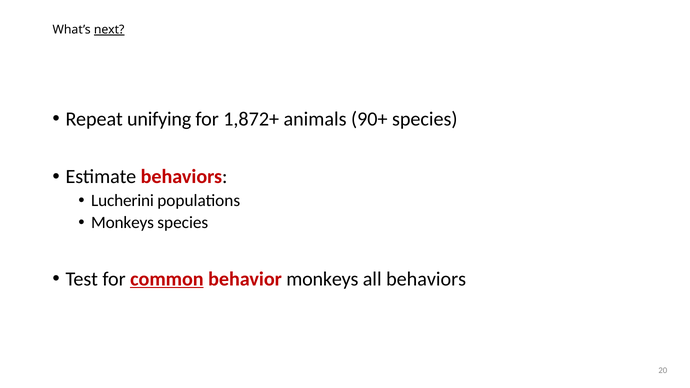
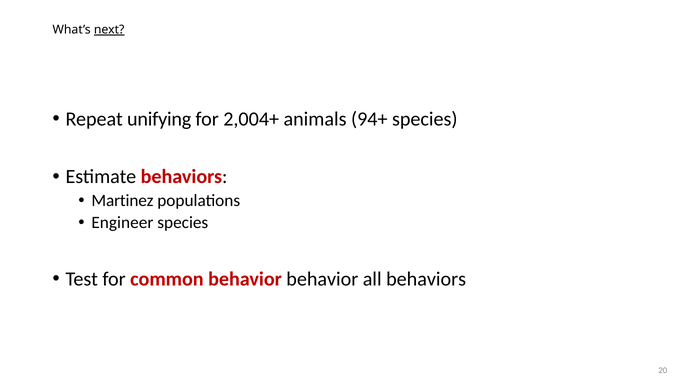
1,872+: 1,872+ -> 2,004+
90+: 90+ -> 94+
Lucherini: Lucherini -> Martinez
Monkeys at (123, 223): Monkeys -> Engineer
common underline: present -> none
behavior monkeys: monkeys -> behavior
